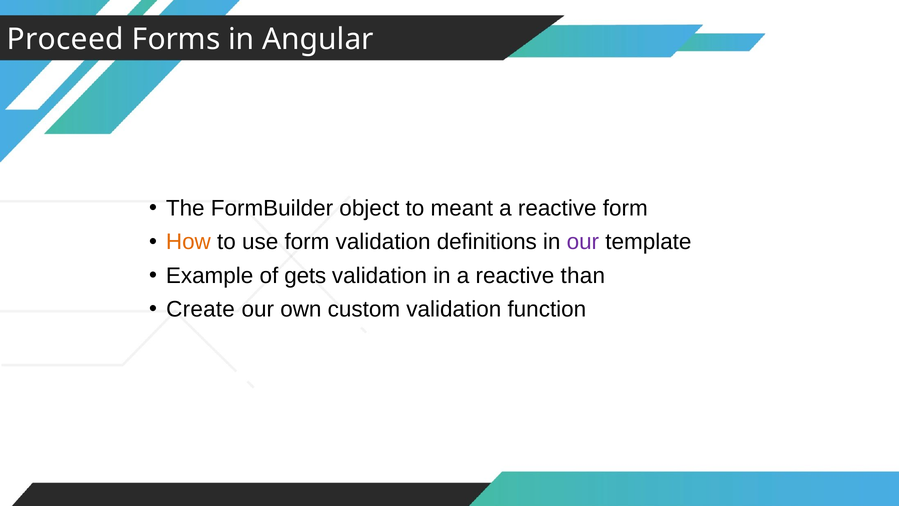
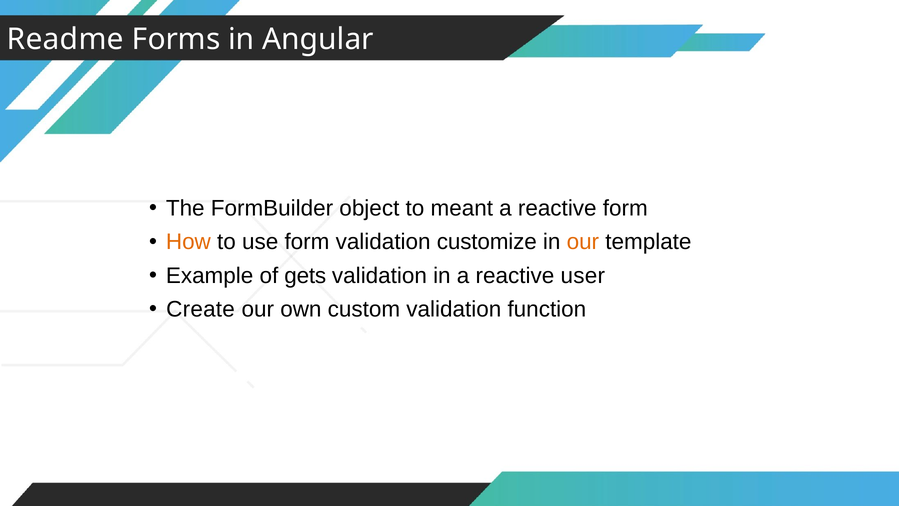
Proceed: Proceed -> Readme
definitions: definitions -> customize
our at (583, 242) colour: purple -> orange
than: than -> user
